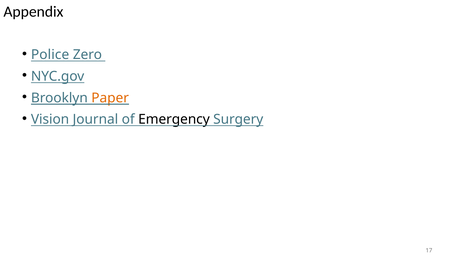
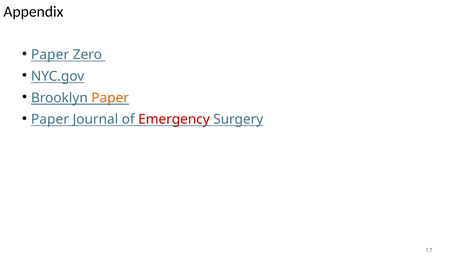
Police at (50, 55): Police -> Paper
Vision at (50, 120): Vision -> Paper
Emergency colour: black -> red
